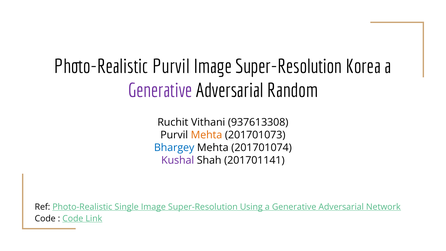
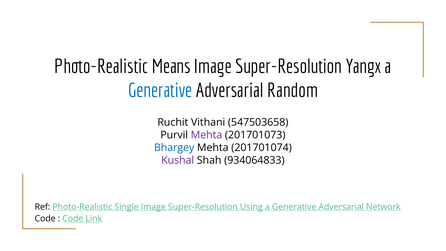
Photo-Realistic Purvil: Purvil -> Means
Korea: Korea -> Yangx
Generative at (160, 90) colour: purple -> blue
937613308: 937613308 -> 547503658
Mehta at (207, 135) colour: orange -> purple
201701141: 201701141 -> 934064833
